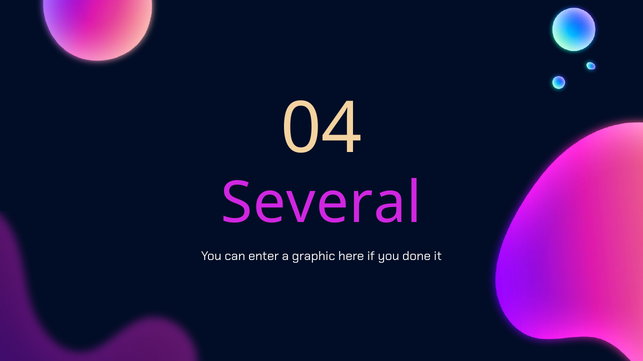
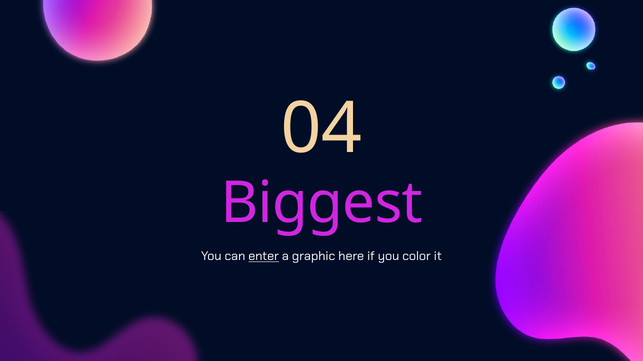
Several: Several -> Biggest
enter underline: none -> present
done: done -> color
